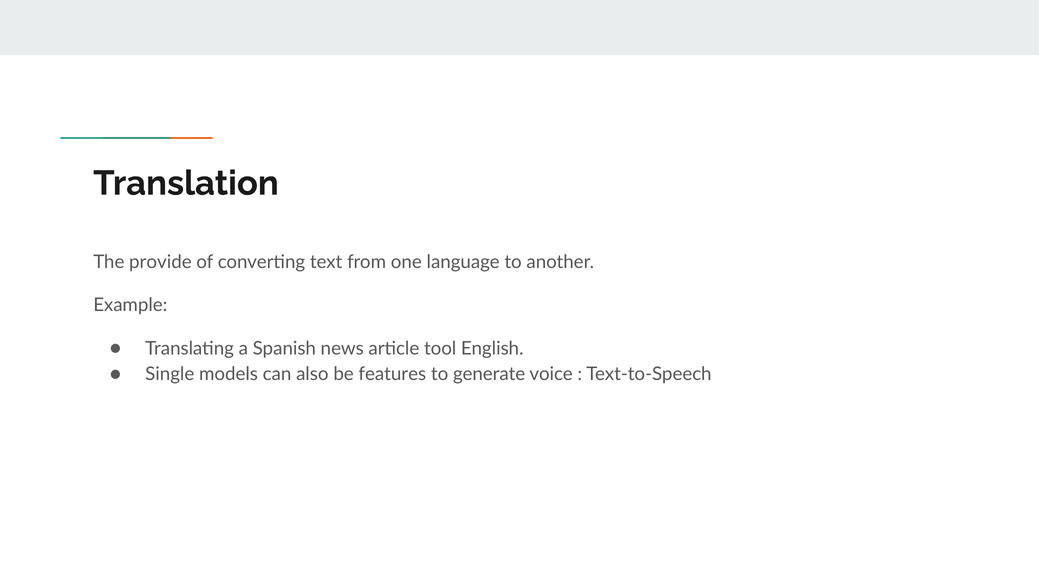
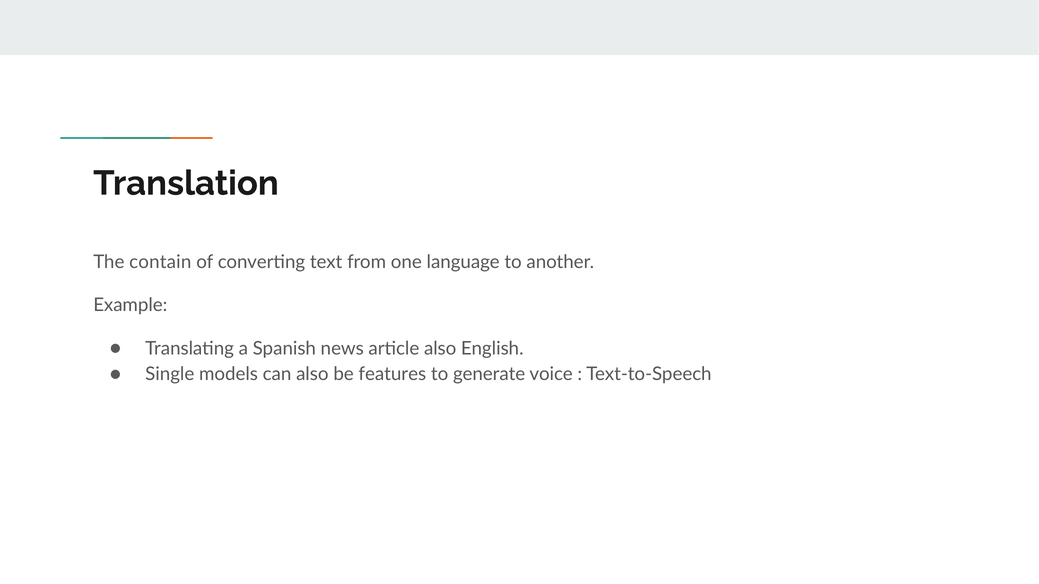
provide: provide -> contain
article tool: tool -> also
